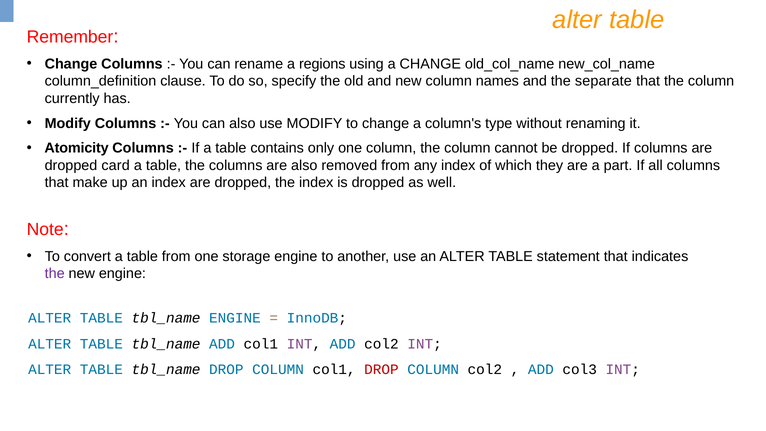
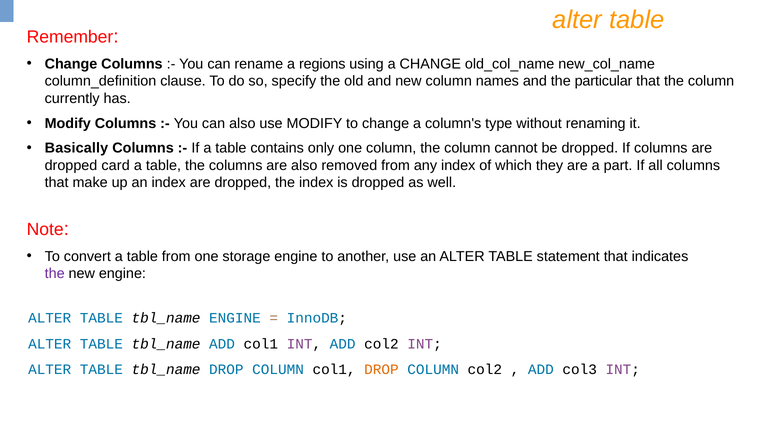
separate: separate -> particular
Atomicity: Atomicity -> Basically
DROP at (381, 370) colour: red -> orange
